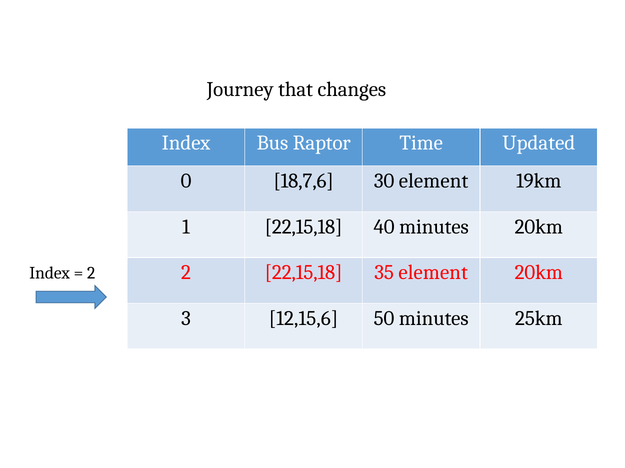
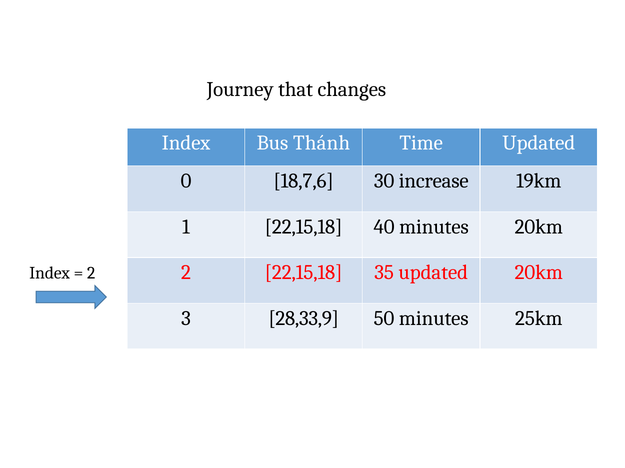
Raptor: Raptor -> Thánh
30 element: element -> increase
35 element: element -> updated
12,15,6: 12,15,6 -> 28,33,9
